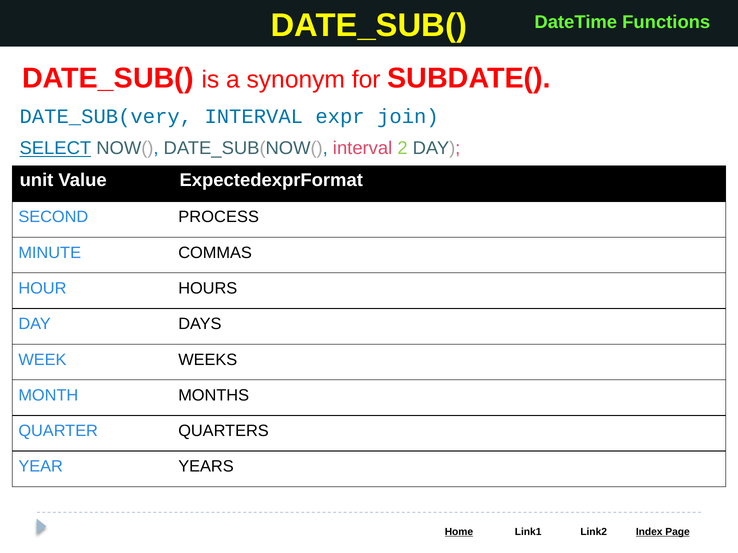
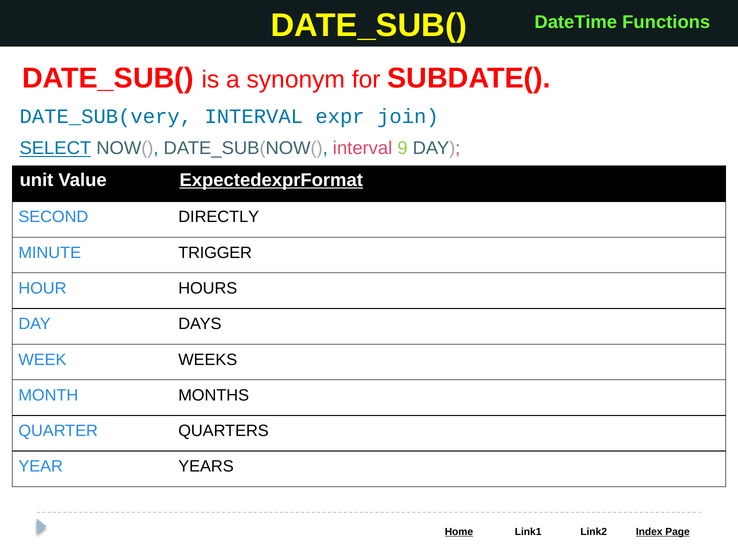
2: 2 -> 9
ExpectedexprFormat underline: none -> present
PROCESS: PROCESS -> DIRECTLY
COMMAS: COMMAS -> TRIGGER
